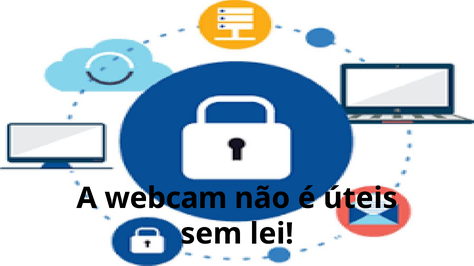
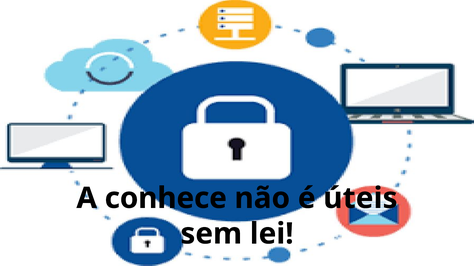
webcam: webcam -> conhece
